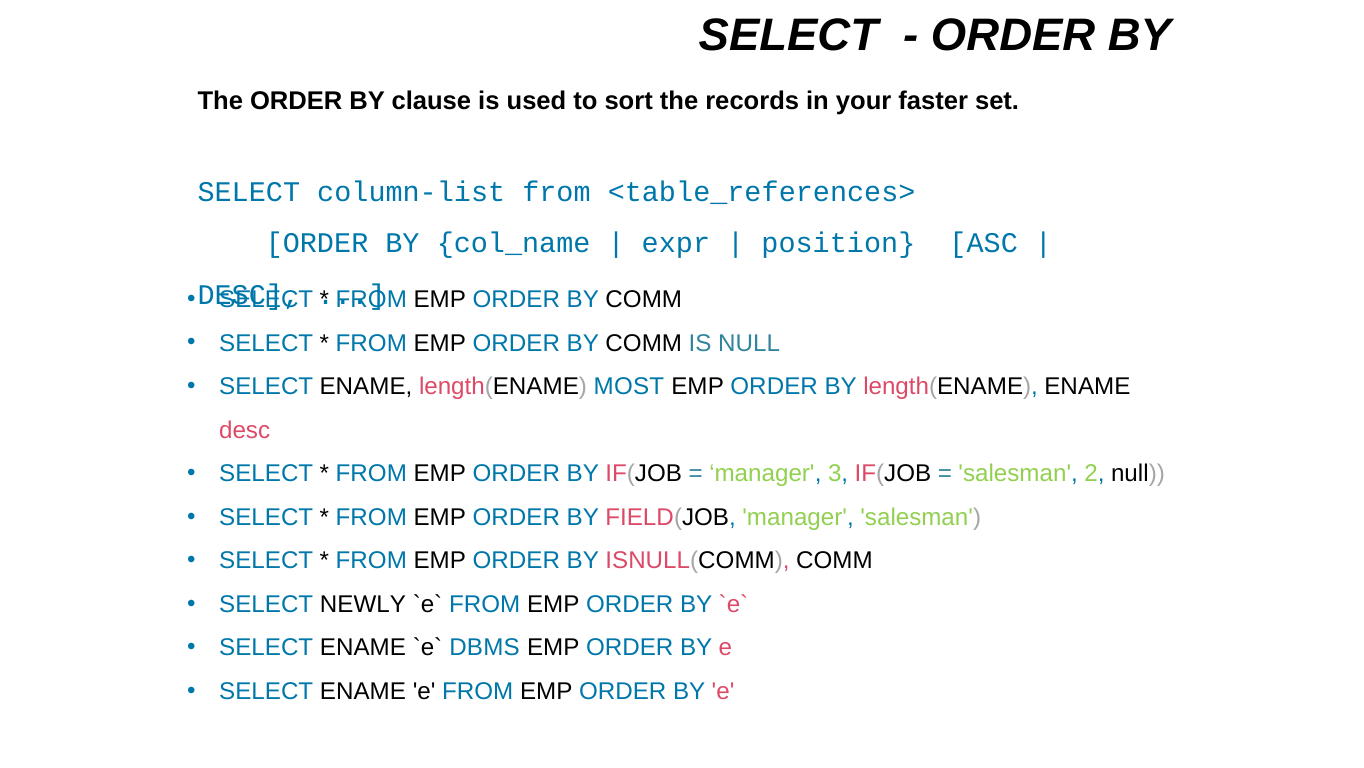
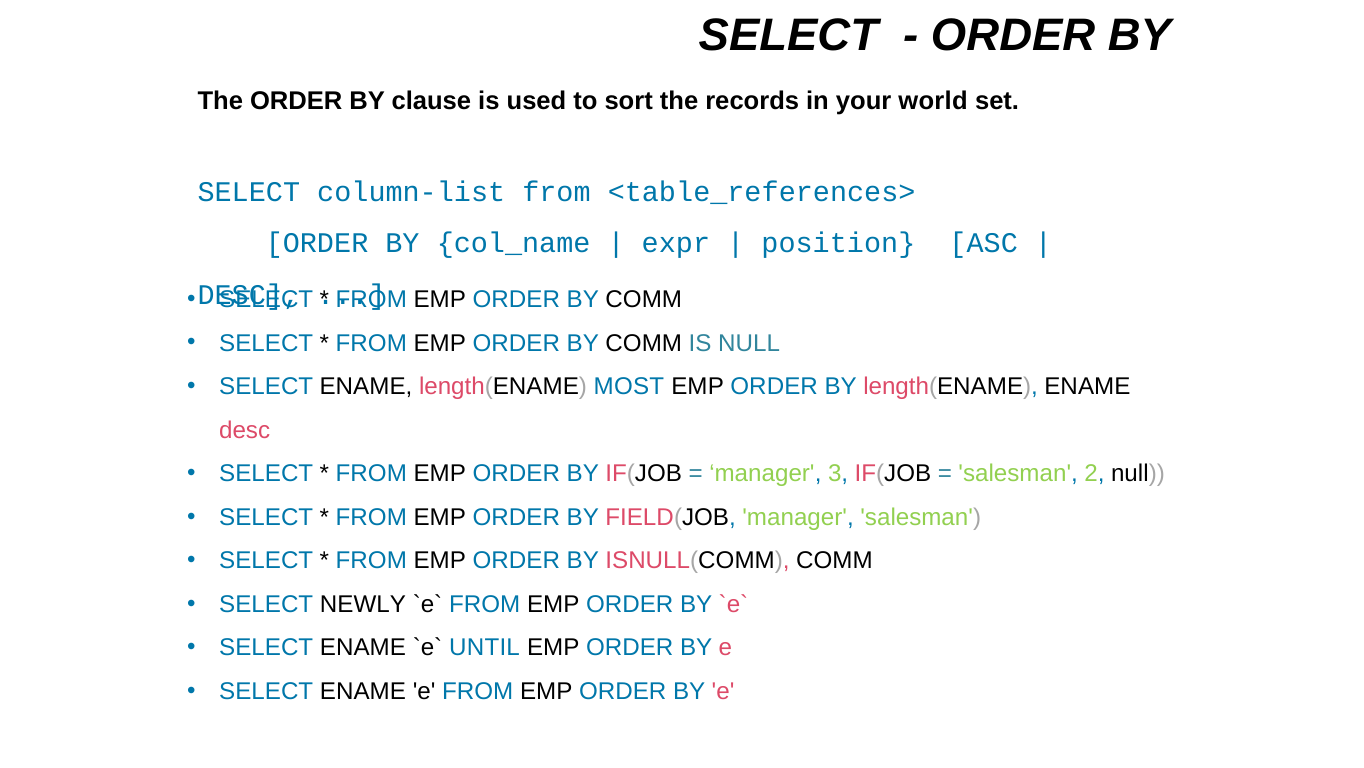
faster: faster -> world
DBMS: DBMS -> UNTIL
